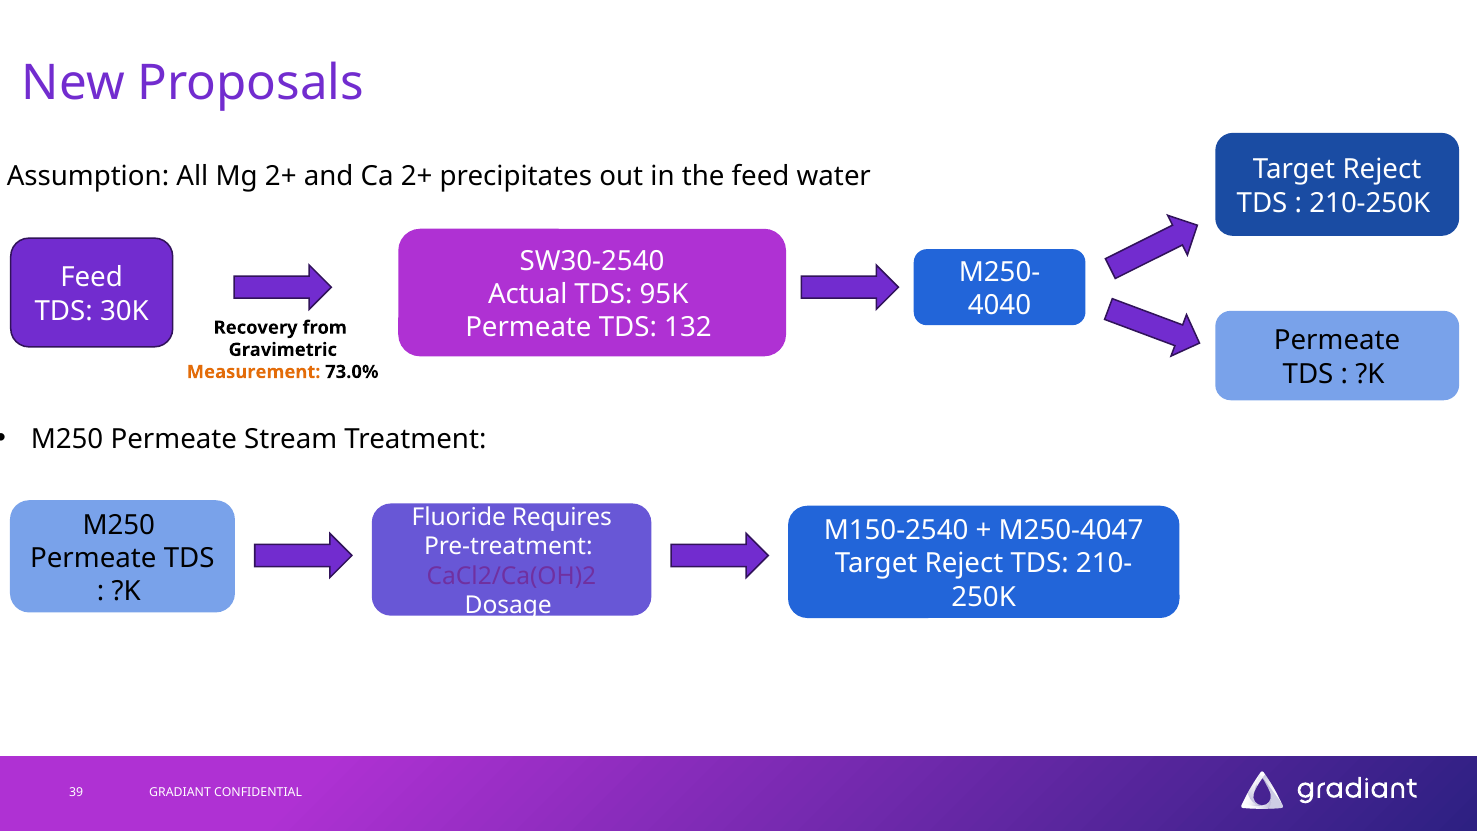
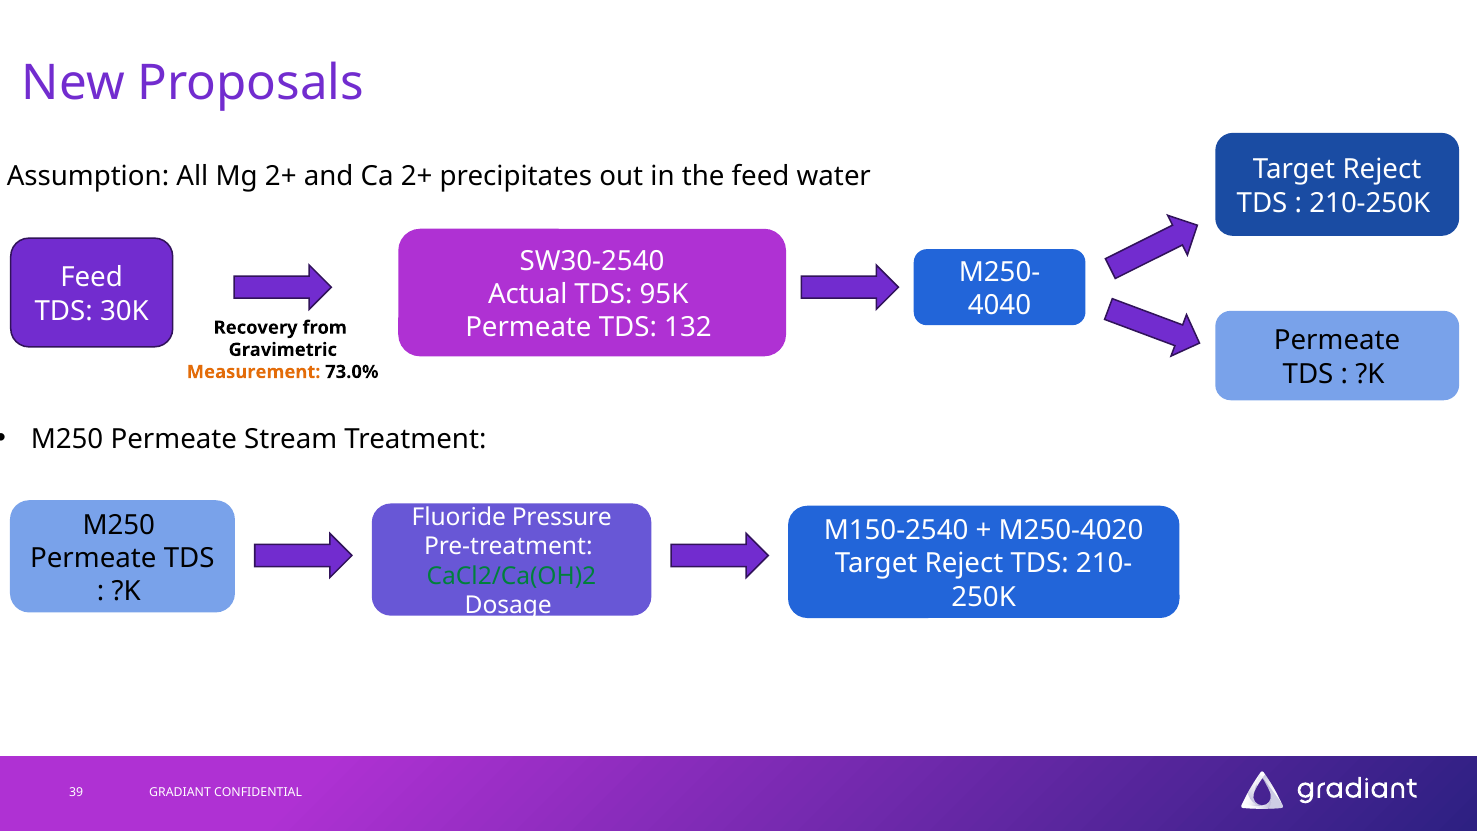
Requires: Requires -> Pressure
M250-4047: M250-4047 -> M250-4020
CaCl2/Ca(OH)2 colour: purple -> green
